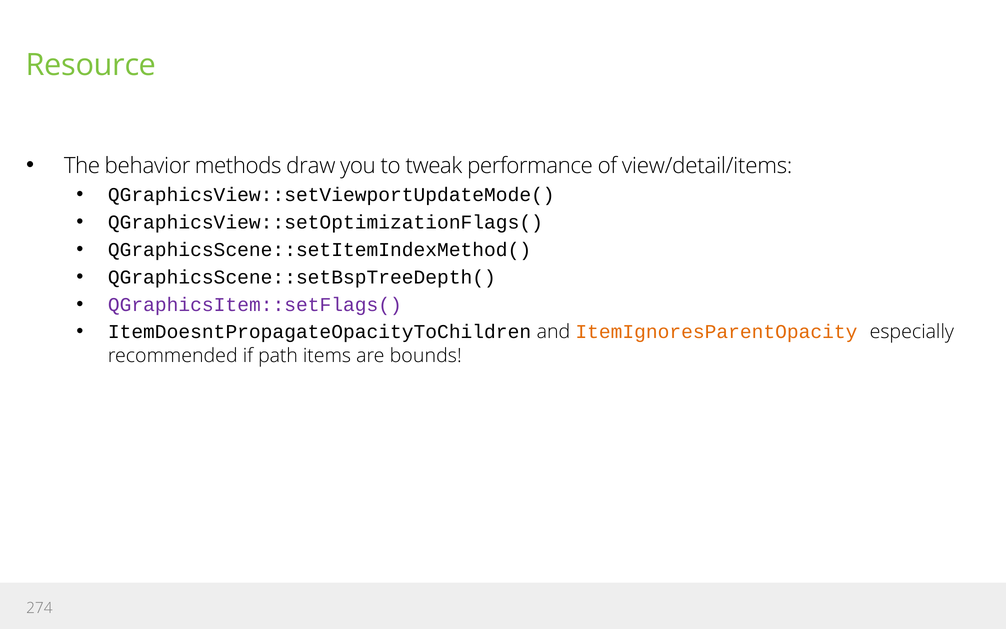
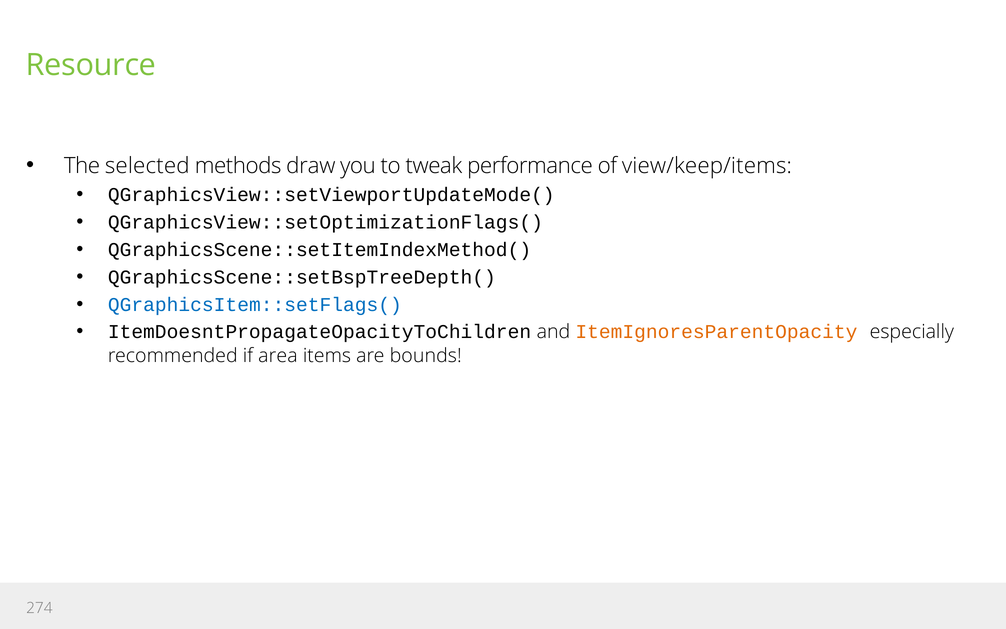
behavior: behavior -> selected
view/detail/items: view/detail/items -> view/keep/items
QGraphicsItem::setFlags( colour: purple -> blue
path: path -> area
